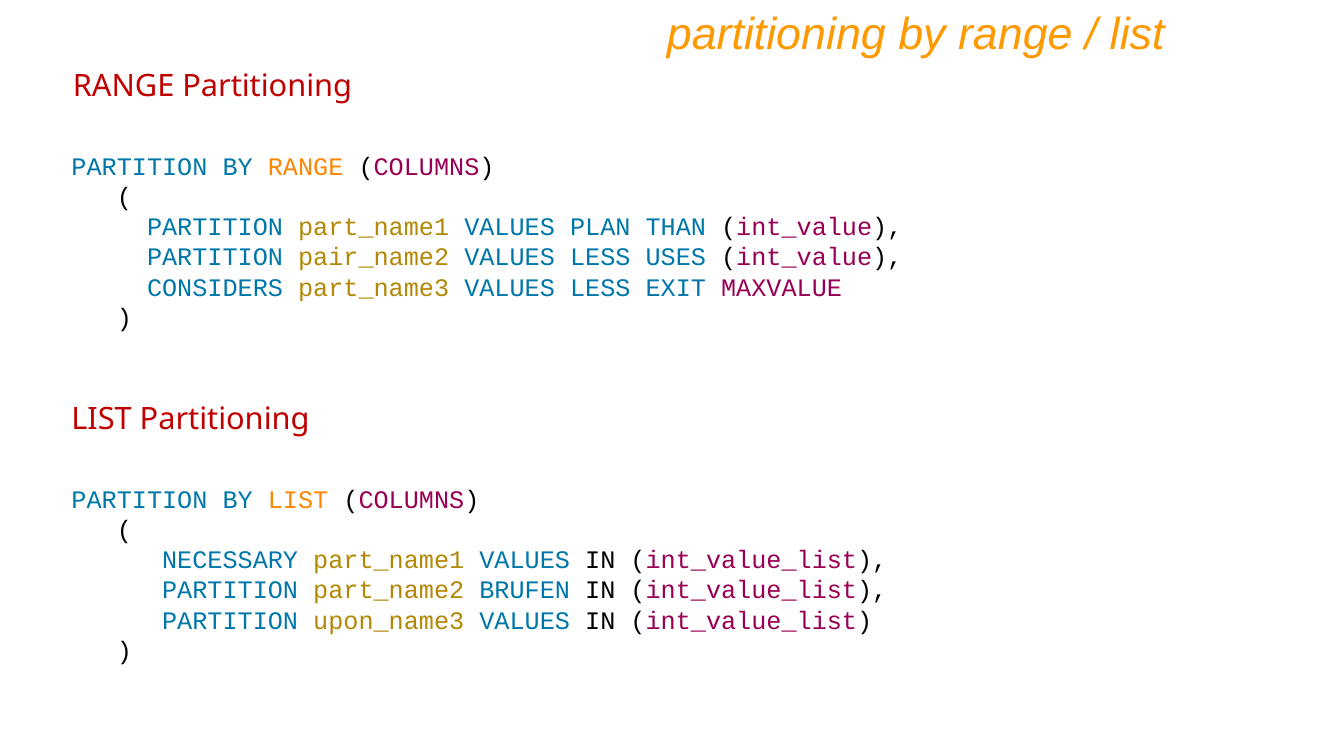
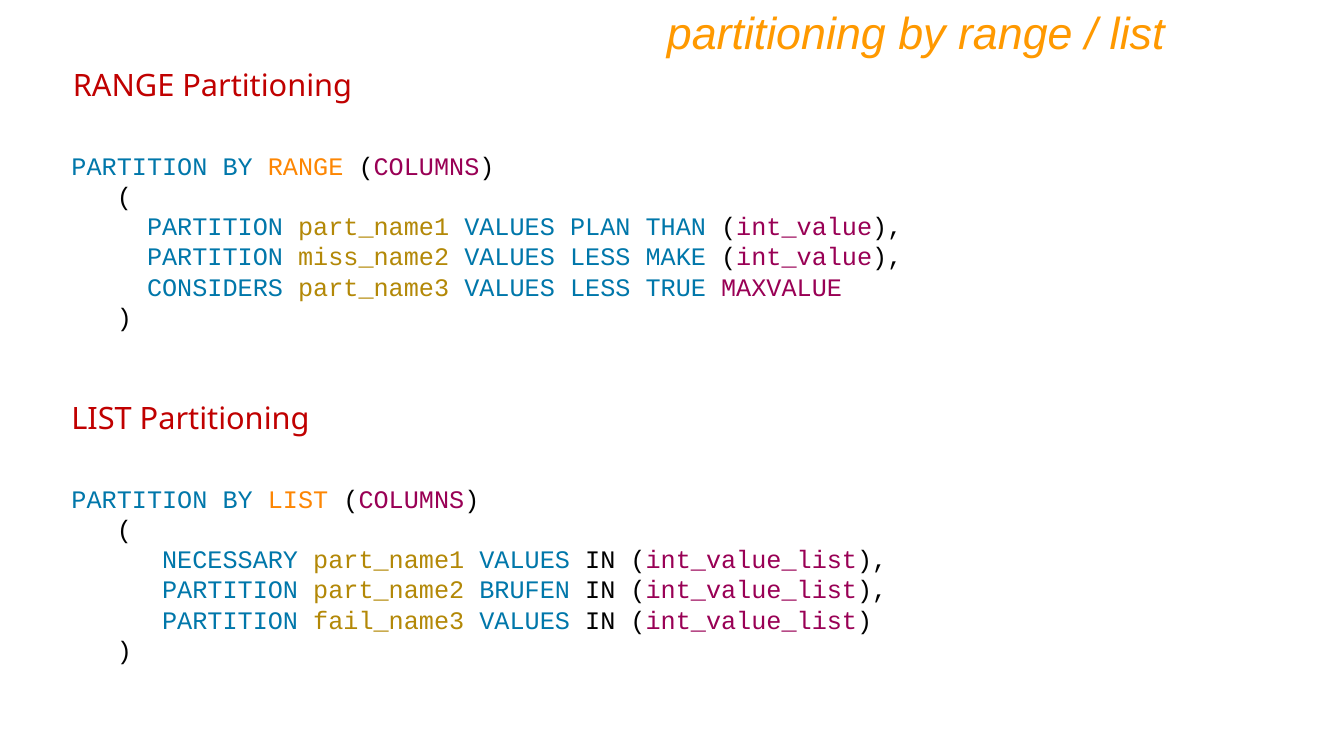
pair_name2: pair_name2 -> miss_name2
USES: USES -> MAKE
EXIT: EXIT -> TRUE
upon_name3: upon_name3 -> fail_name3
